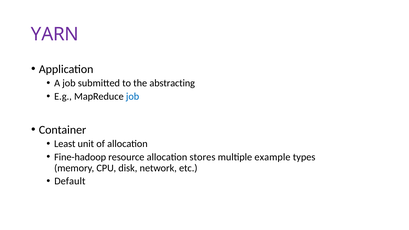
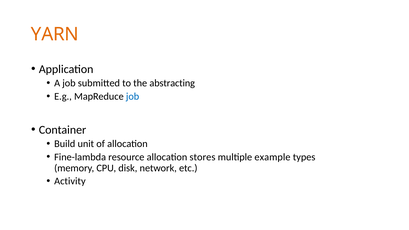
YARN colour: purple -> orange
Least: Least -> Build
Fine-hadoop: Fine-hadoop -> Fine-lambda
Default: Default -> Activity
